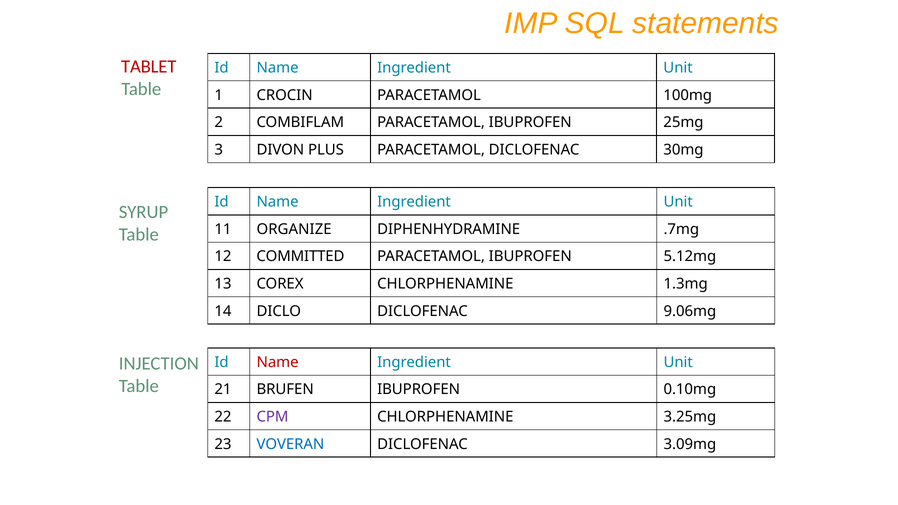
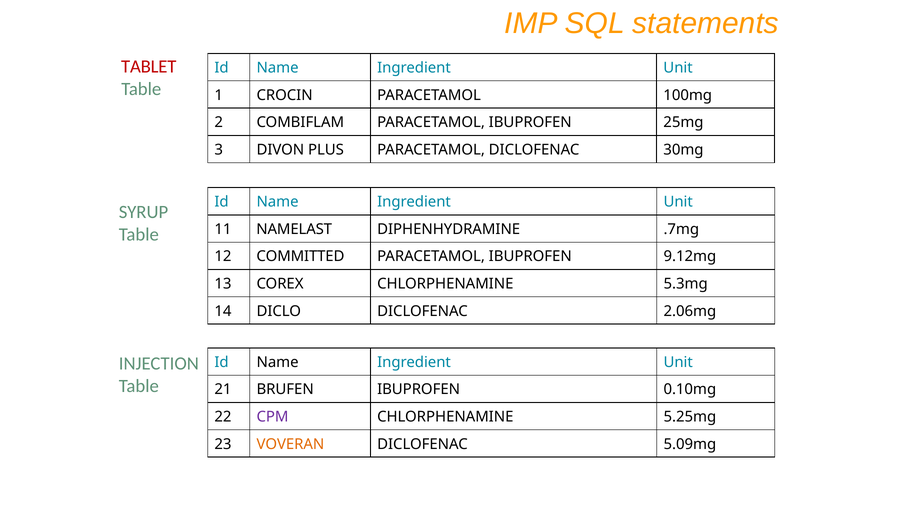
ORGANIZE: ORGANIZE -> NAMELAST
5.12mg: 5.12mg -> 9.12mg
1.3mg: 1.3mg -> 5.3mg
9.06mg: 9.06mg -> 2.06mg
Name at (278, 362) colour: red -> black
3.25mg: 3.25mg -> 5.25mg
VOVERAN colour: blue -> orange
3.09mg: 3.09mg -> 5.09mg
